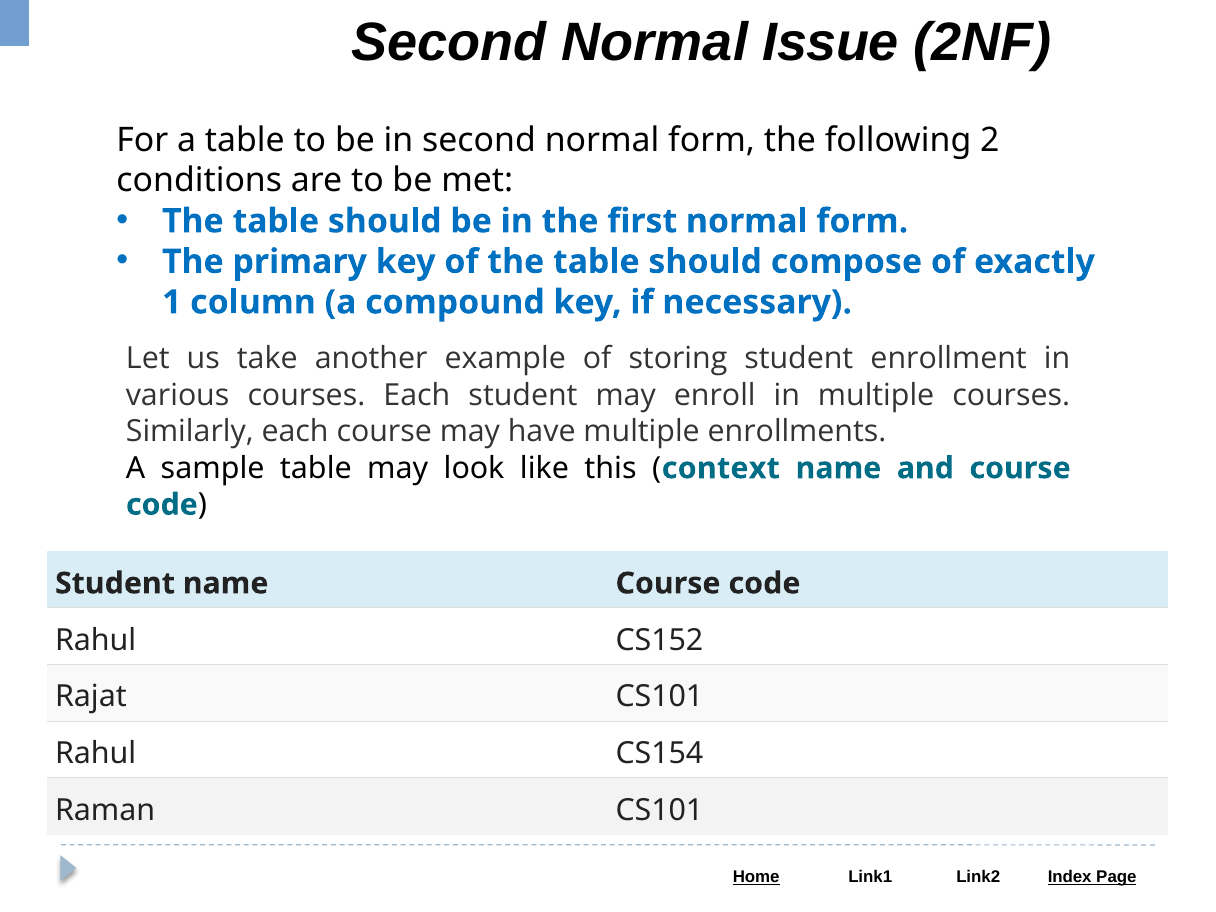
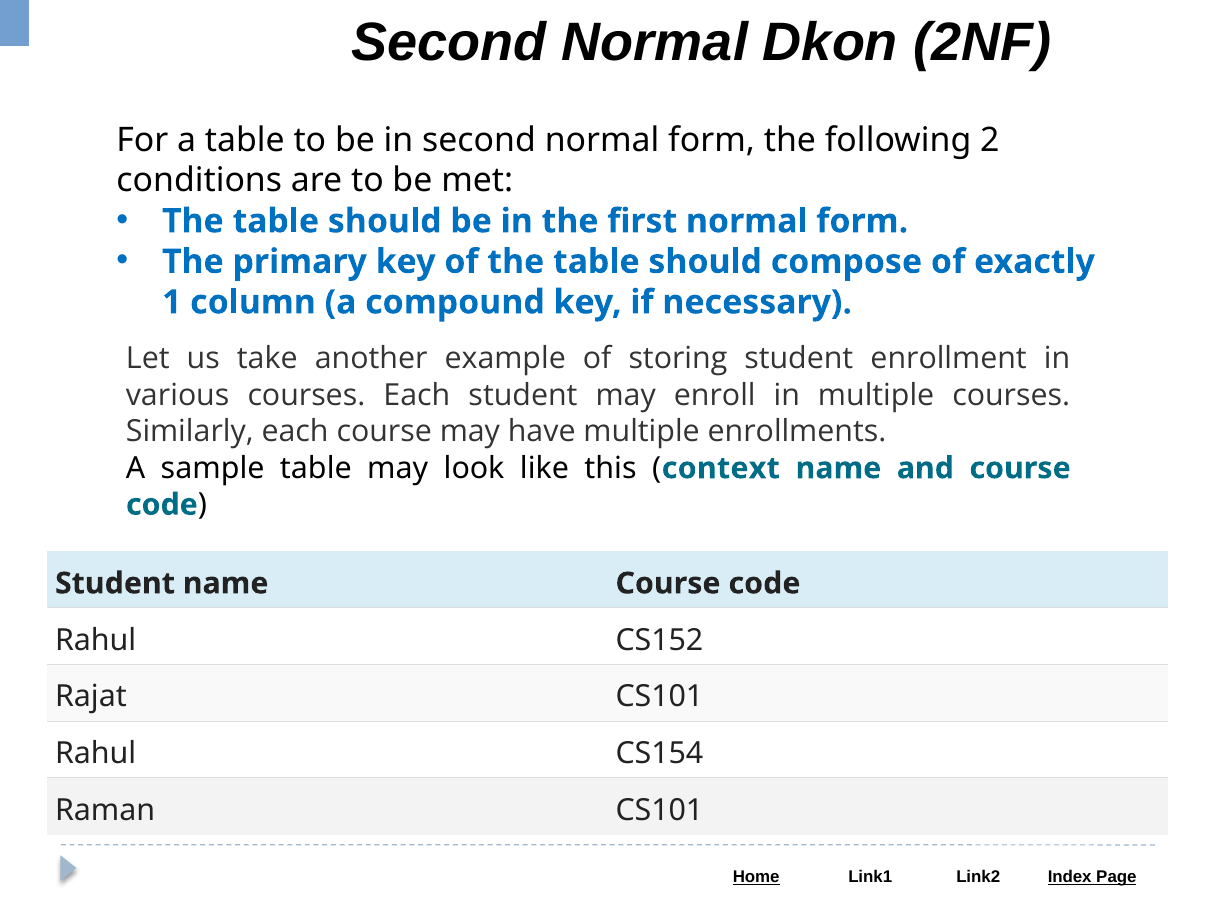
Issue: Issue -> Dkon
